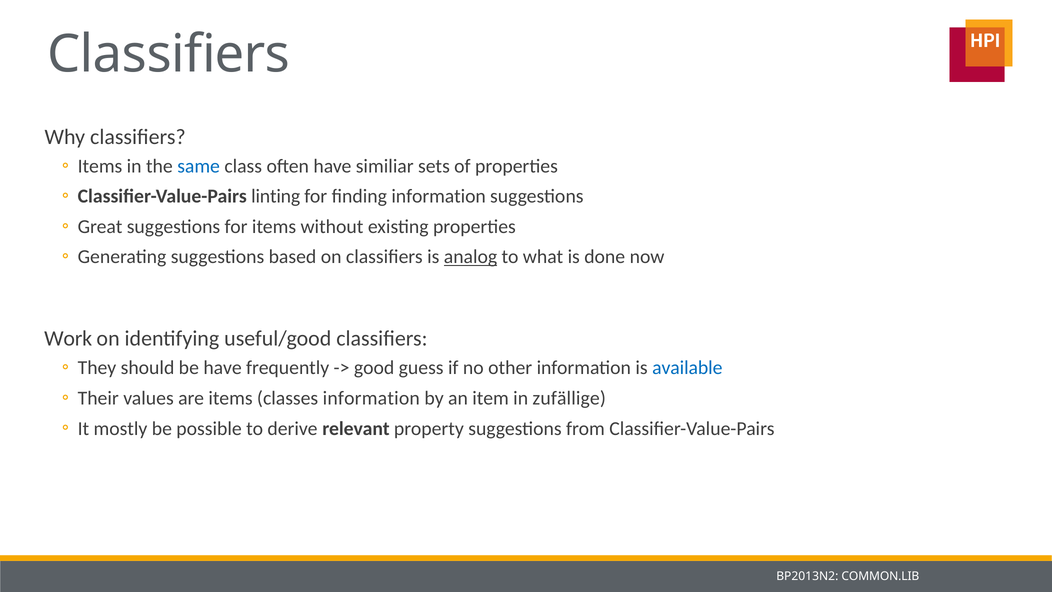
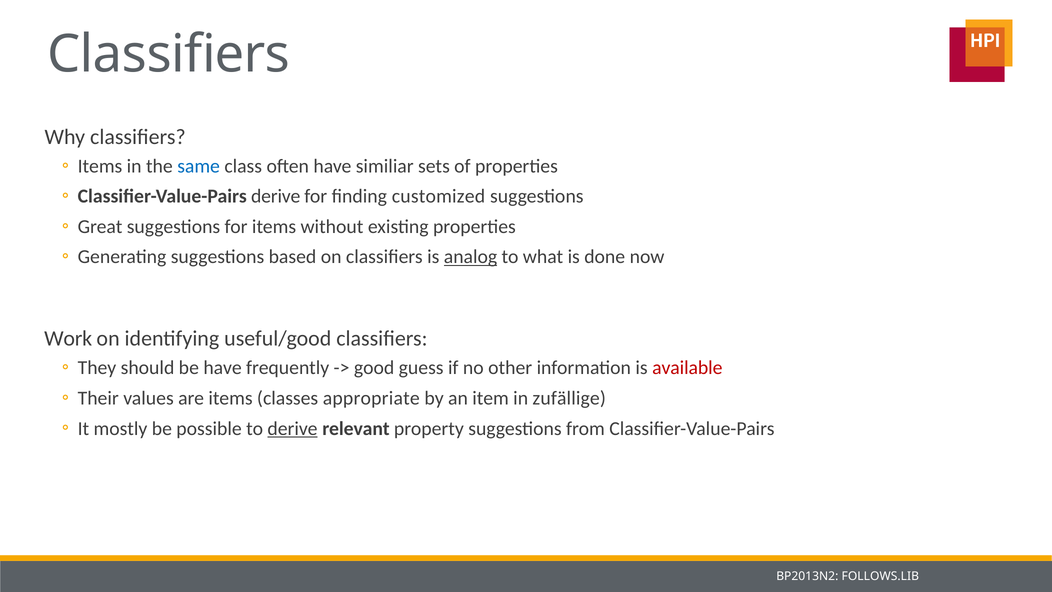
Classifier-Value-Pairs linting: linting -> derive
finding information: information -> customized
available colour: blue -> red
classes information: information -> appropriate
derive at (293, 428) underline: none -> present
COMMON.LIB: COMMON.LIB -> FOLLOWS.LIB
